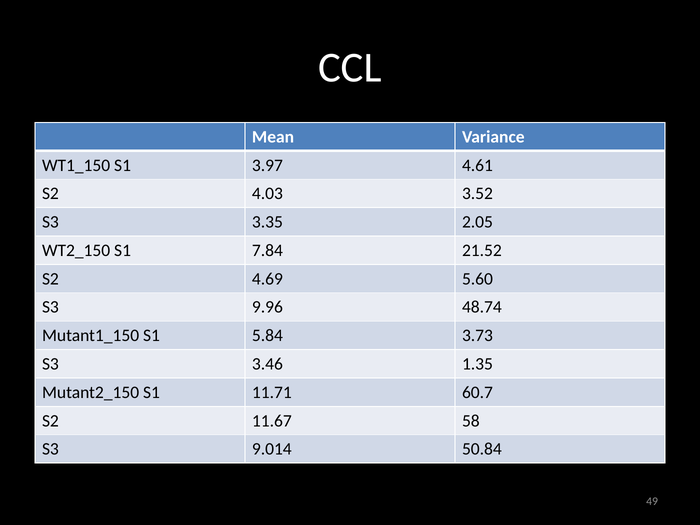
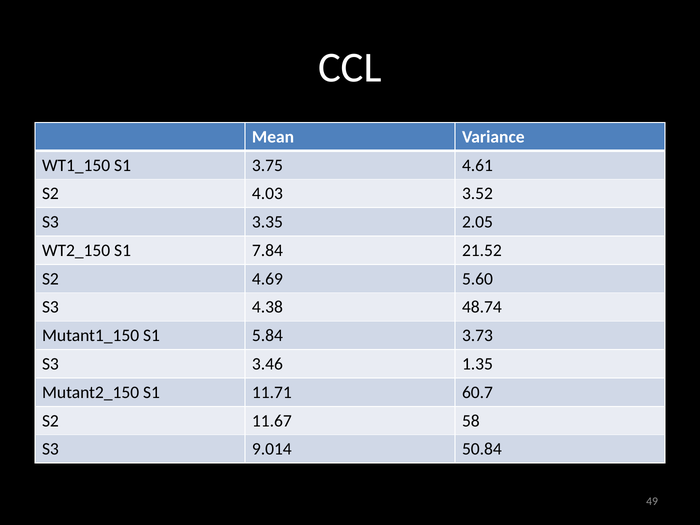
3.97: 3.97 -> 3.75
9.96: 9.96 -> 4.38
